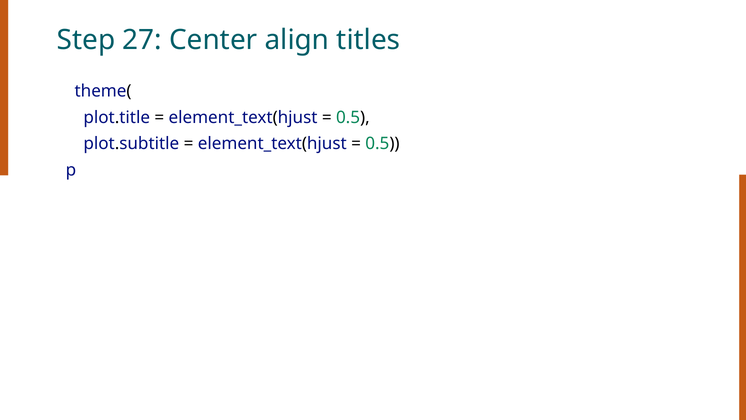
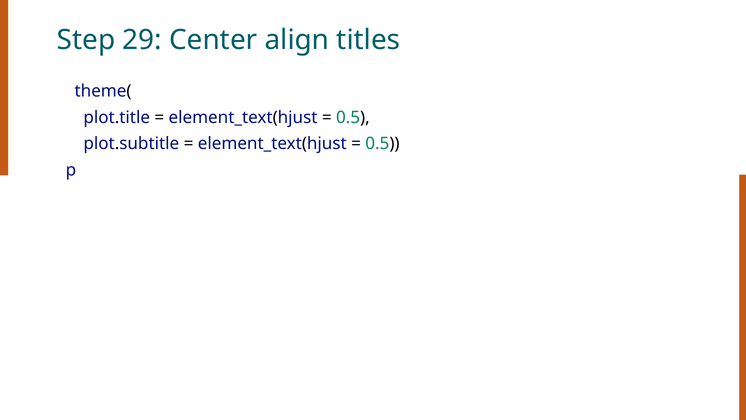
27: 27 -> 29
